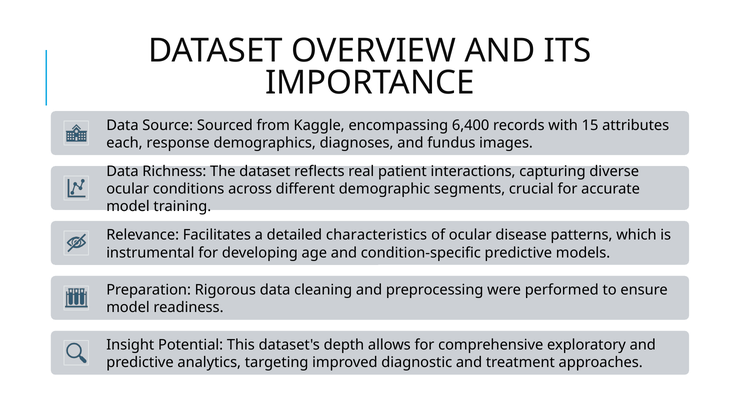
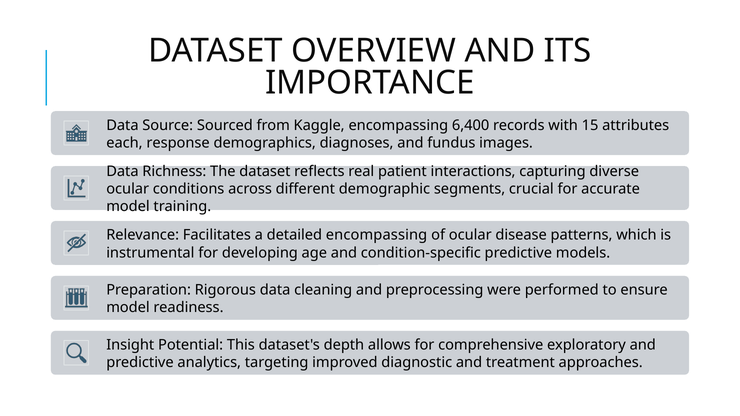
detailed characteristics: characteristics -> encompassing
